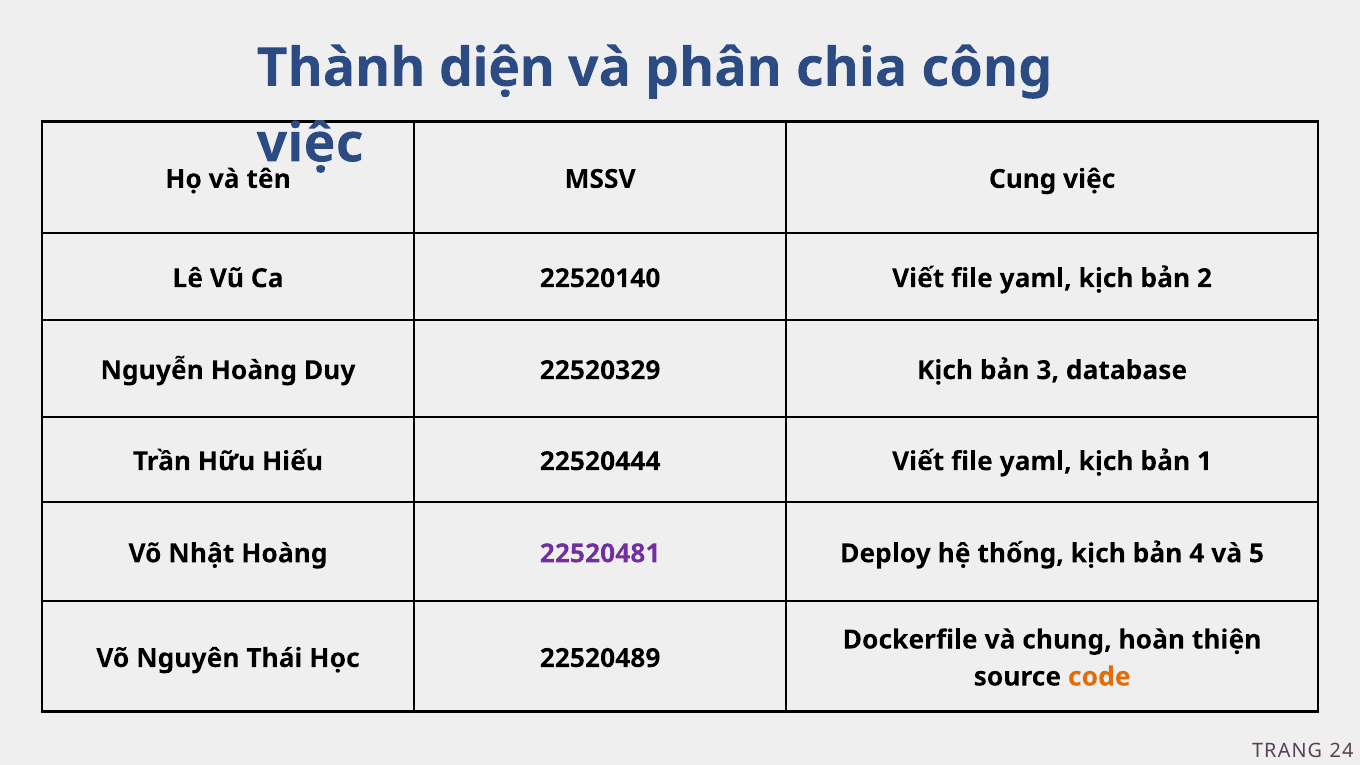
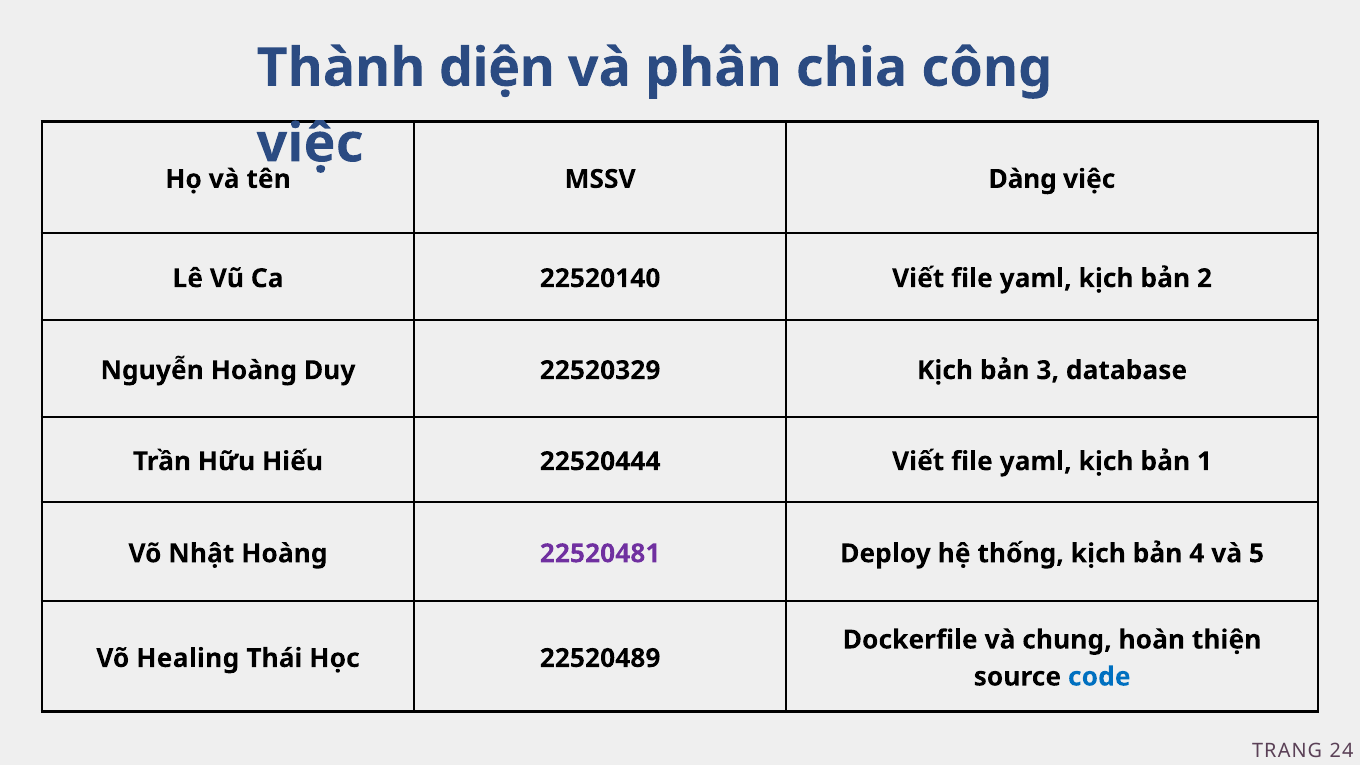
Cung: Cung -> Dàng
Nguyên: Nguyên -> Healing
code colour: orange -> blue
